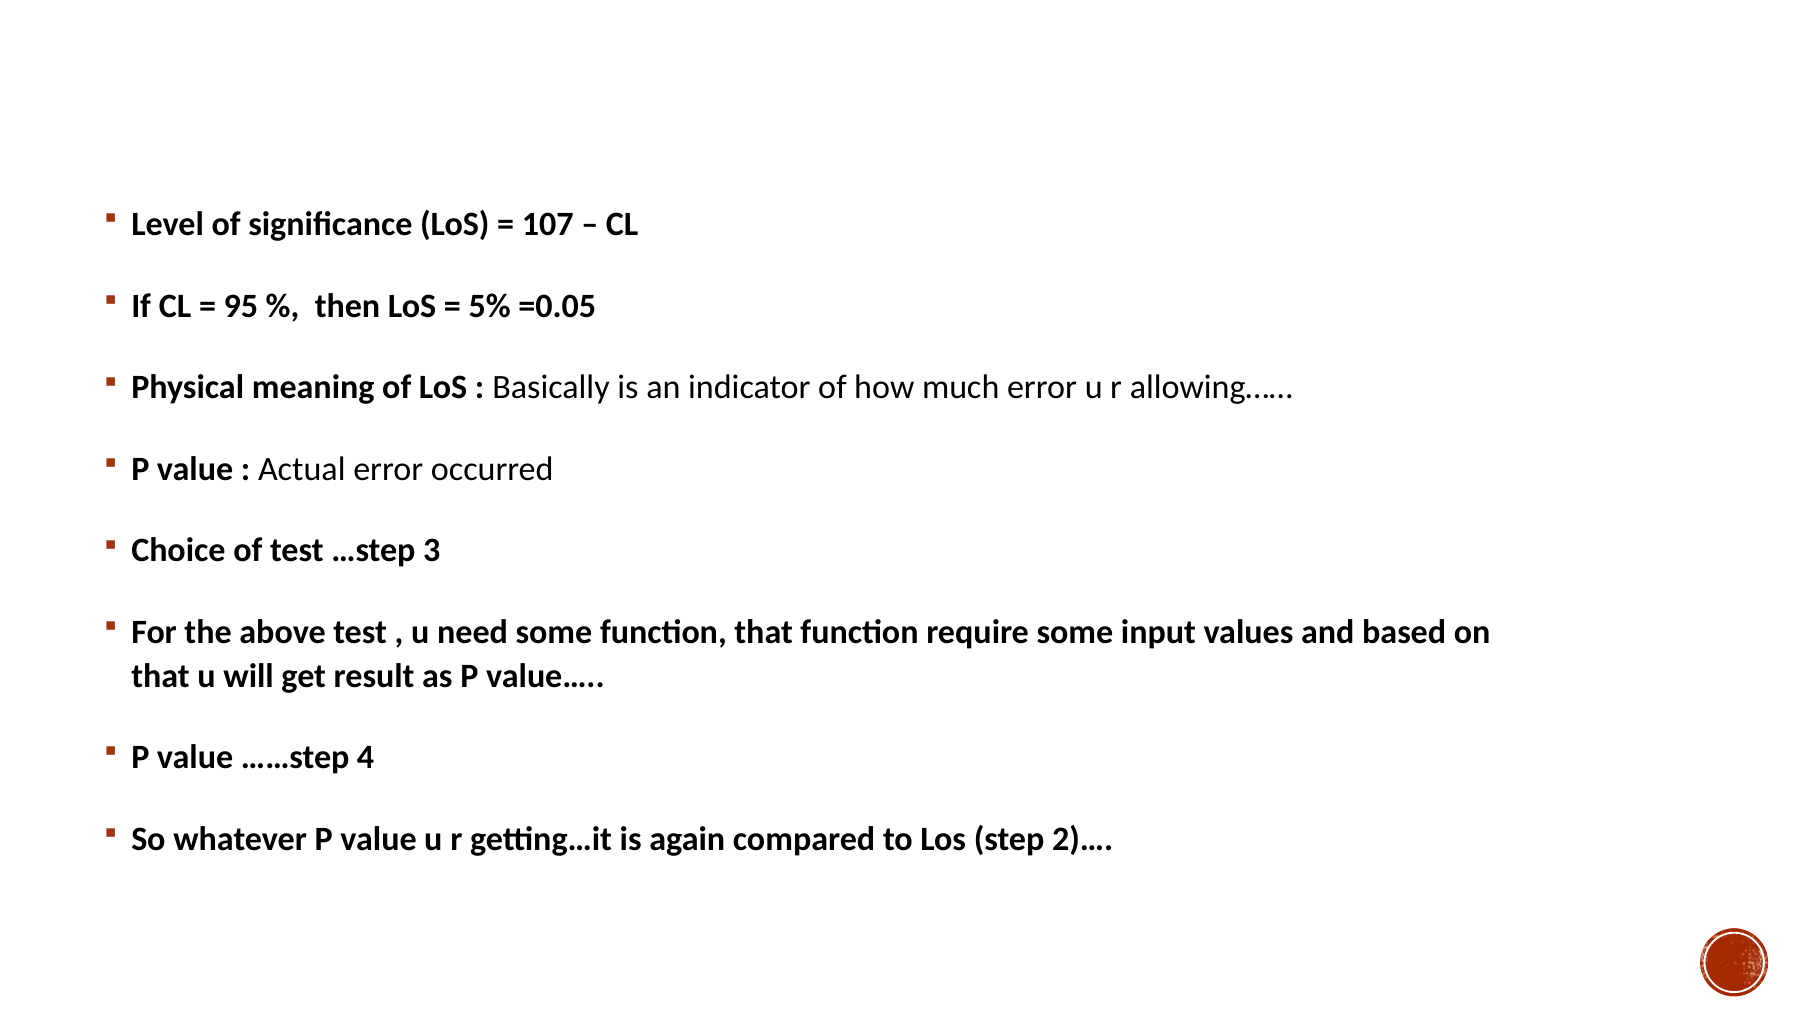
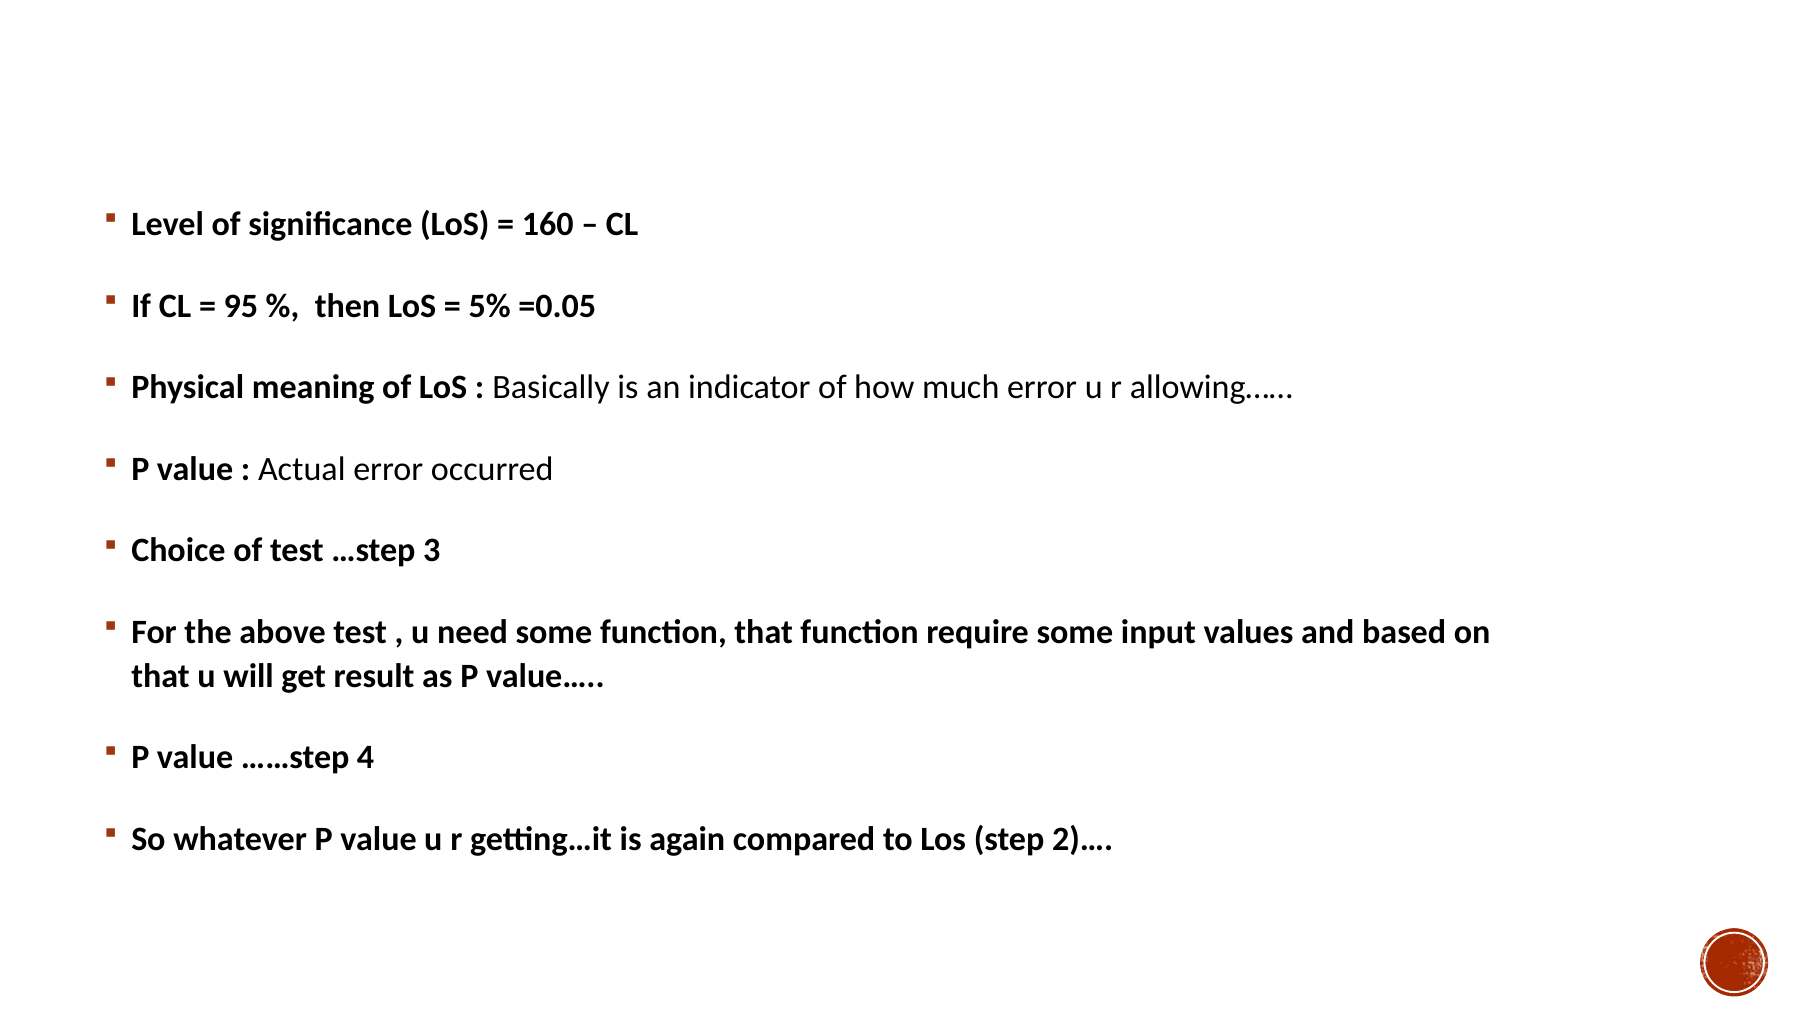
107: 107 -> 160
